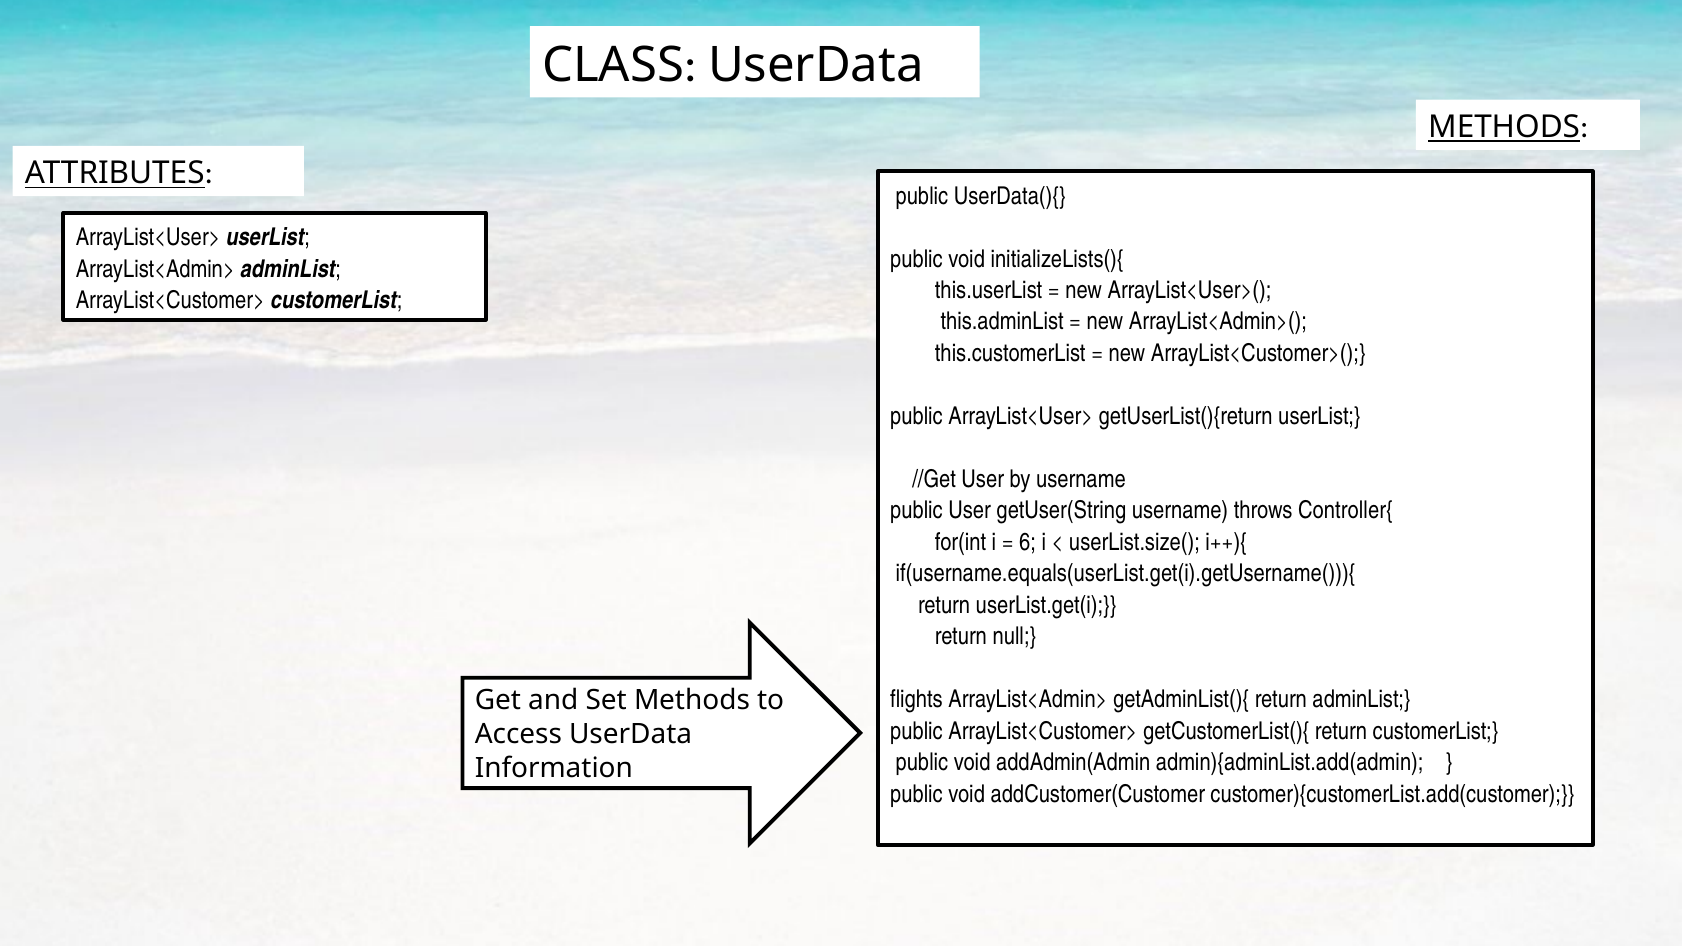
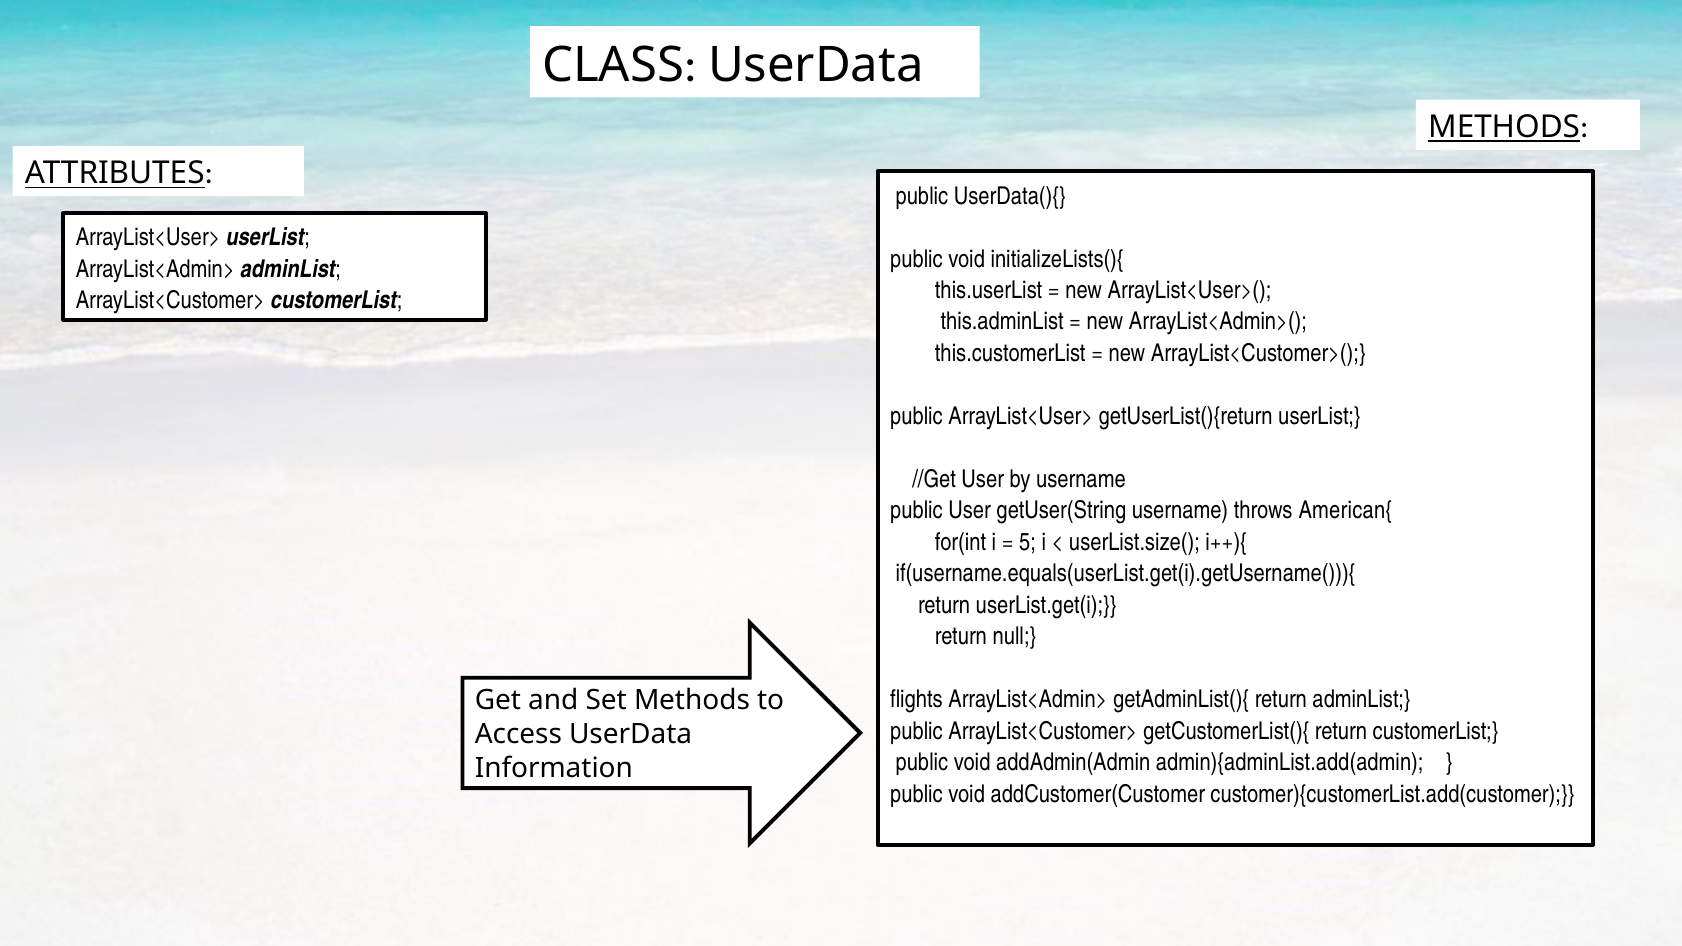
Controller{: Controller{ -> American{
6: 6 -> 5
